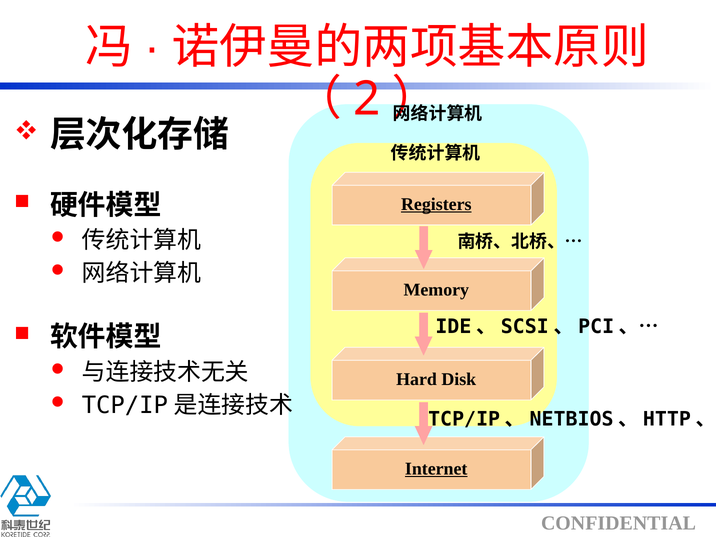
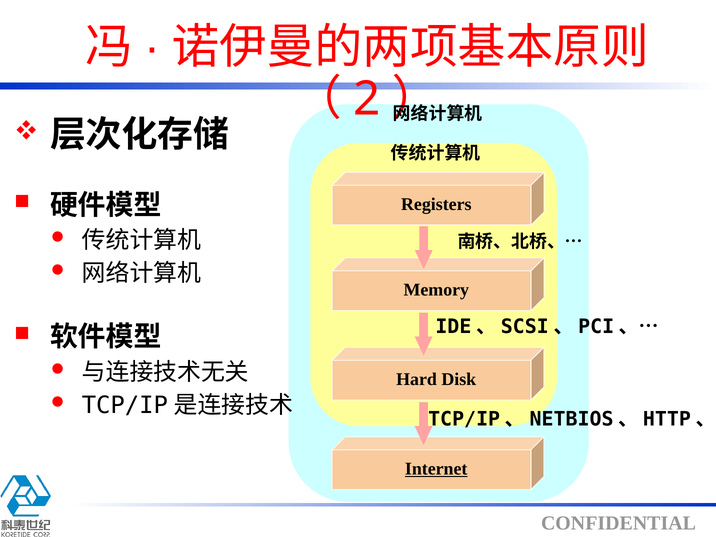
Registers underline: present -> none
